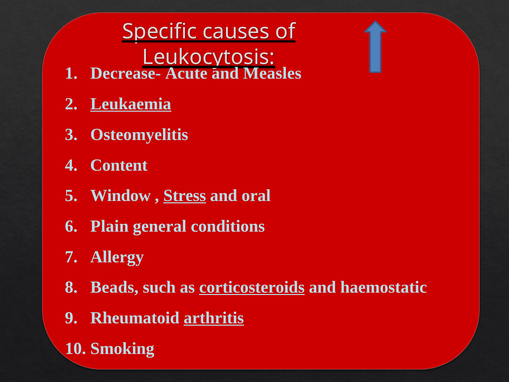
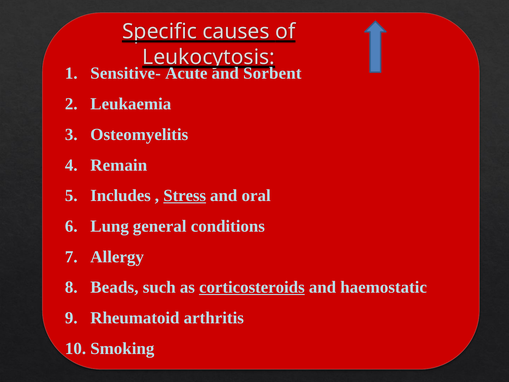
Decrease-: Decrease- -> Sensitive-
Measles: Measles -> Sorbent
Leukaemia underline: present -> none
Content: Content -> Remain
Window: Window -> Includes
Plain: Plain -> Lung
arthritis underline: present -> none
